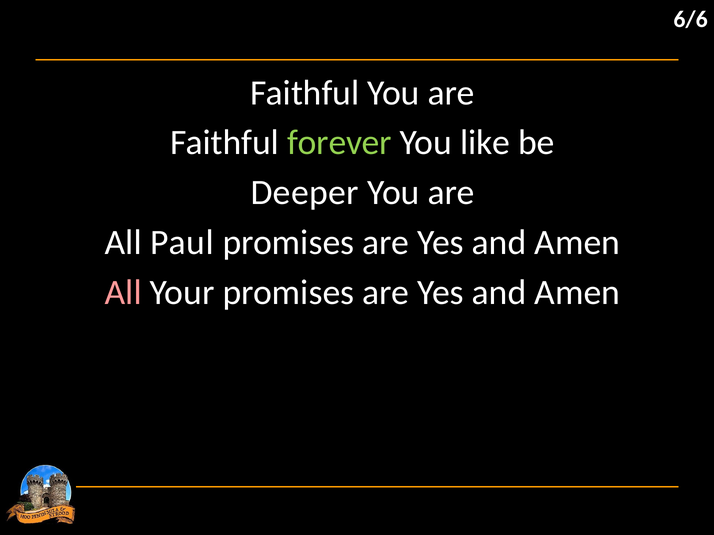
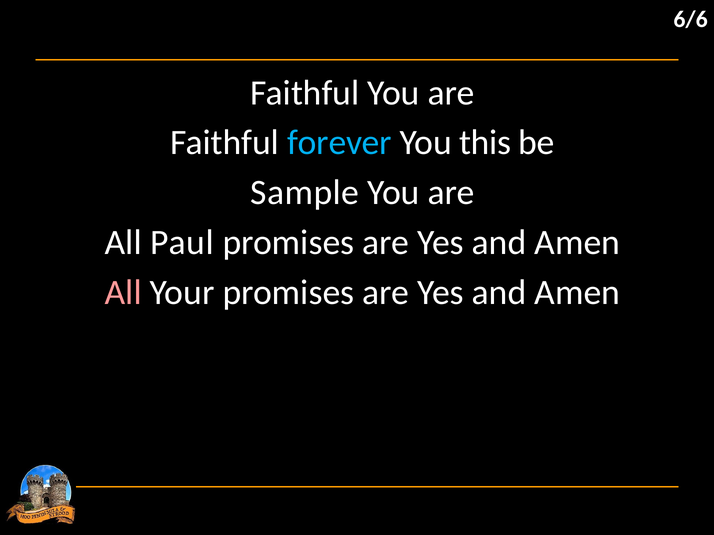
forever colour: light green -> light blue
like: like -> this
Deeper: Deeper -> Sample
